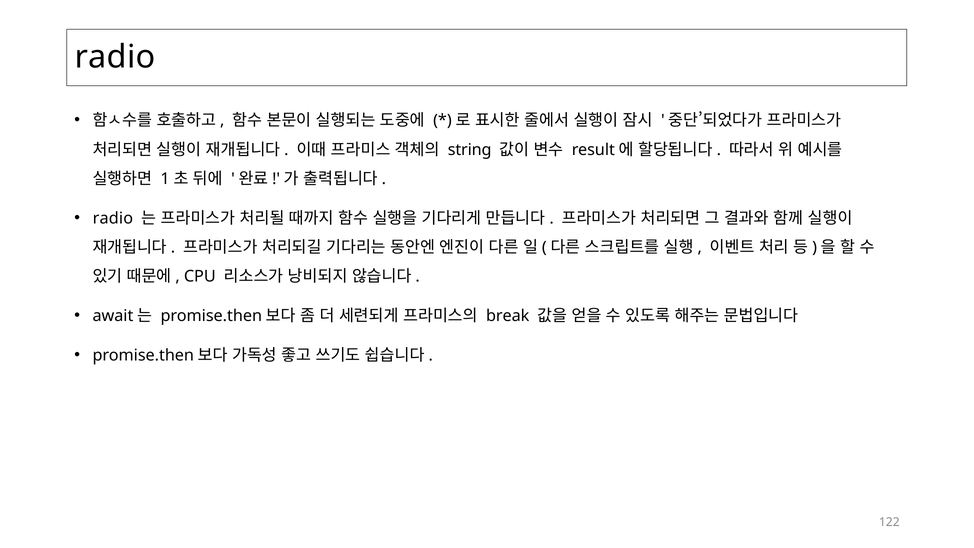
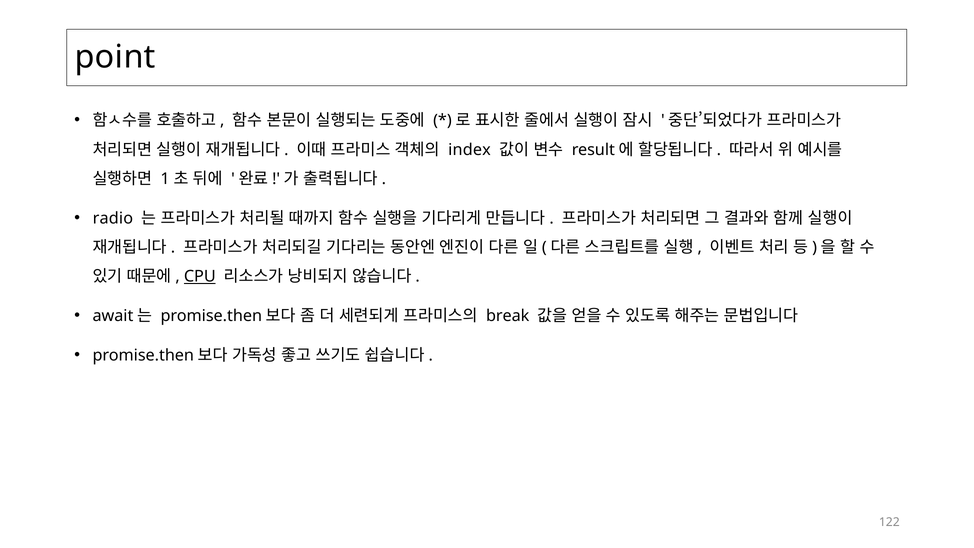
radio at (115, 57): radio -> point
string: string -> index
CPU underline: none -> present
